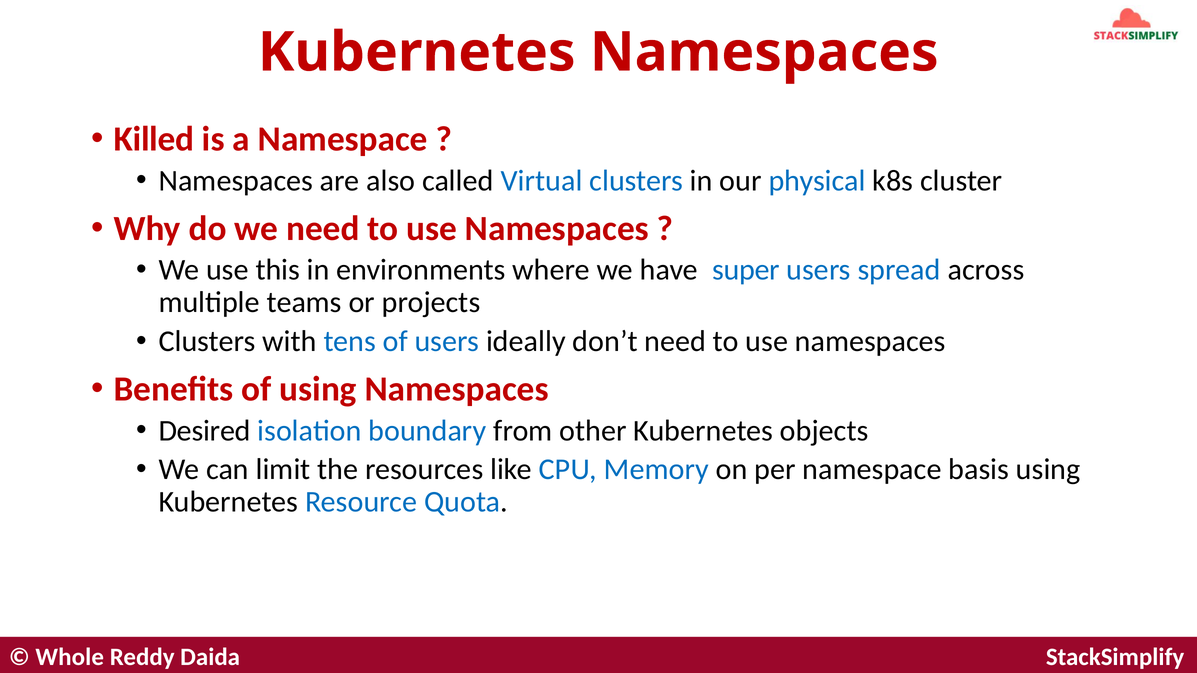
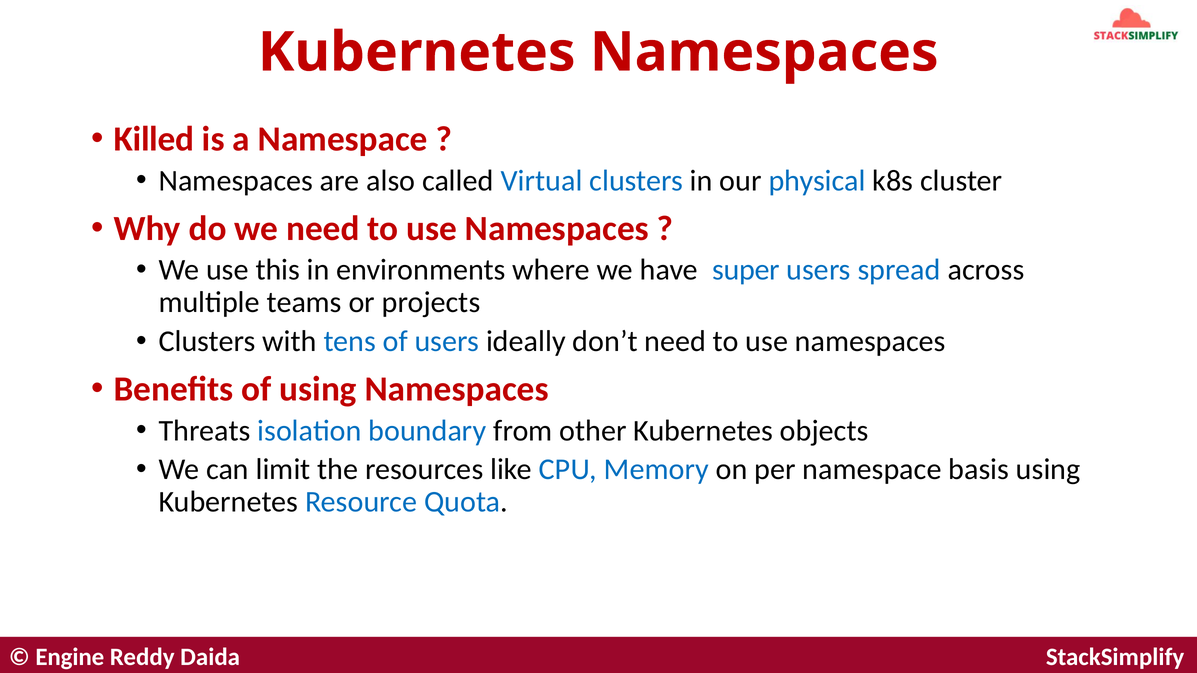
Desired: Desired -> Threats
Whole: Whole -> Engine
